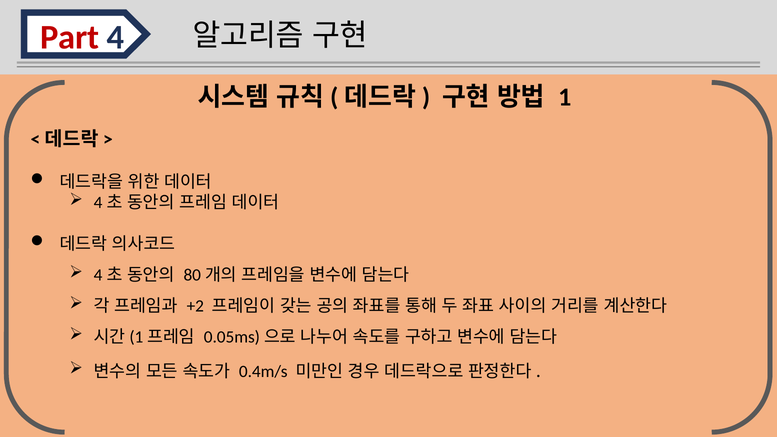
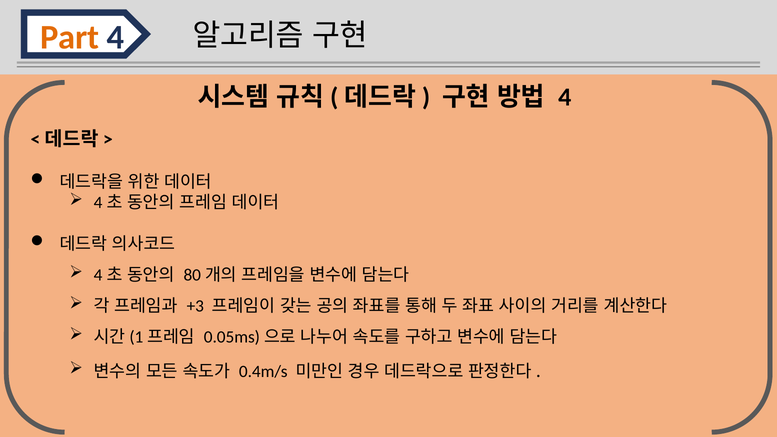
Part colour: red -> orange
1 at (565, 97): 1 -> 4
+2: +2 -> +3
